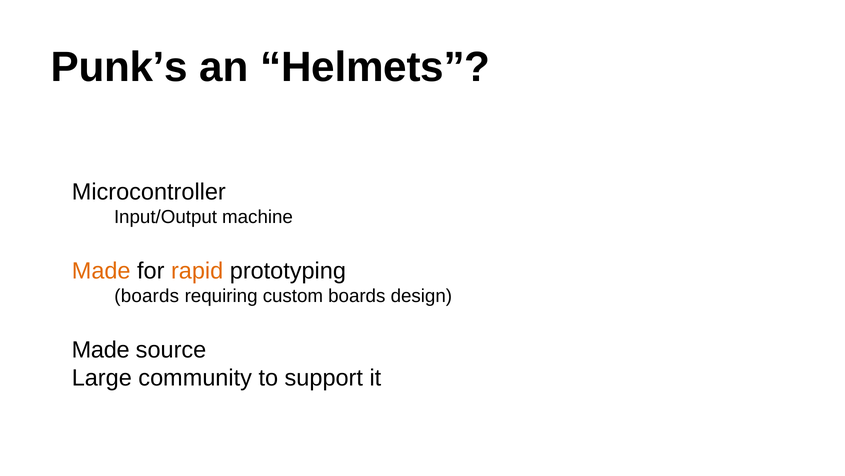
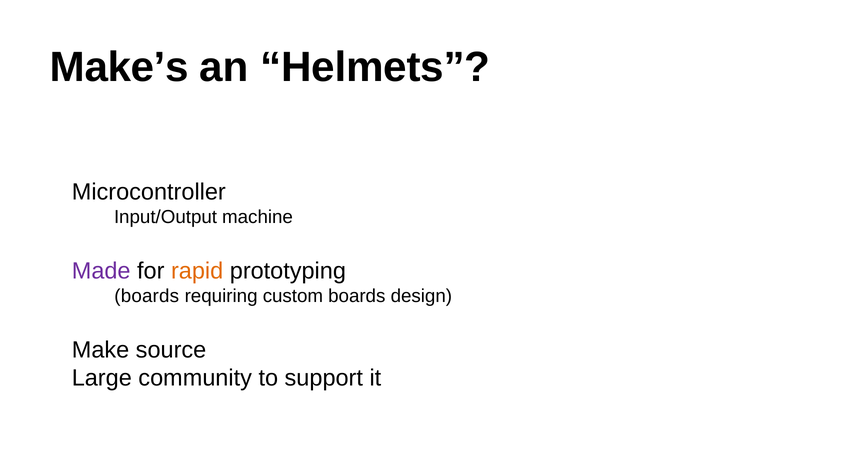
Punk’s: Punk’s -> Make’s
Made at (101, 271) colour: orange -> purple
Made at (101, 349): Made -> Make
